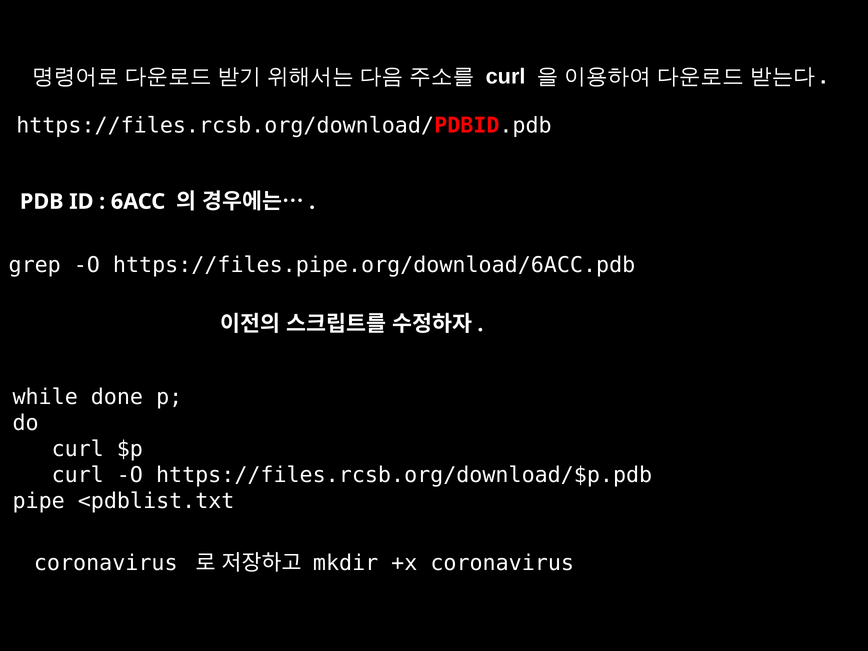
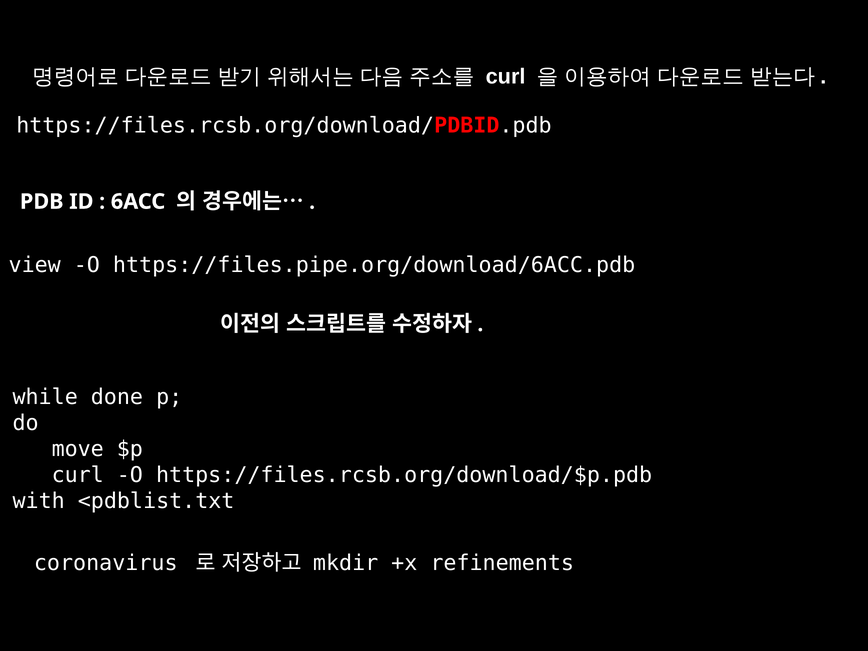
grep: grep -> view
curl at (78, 449): curl -> move
pipe: pipe -> with
+x coronavirus: coronavirus -> refinements
